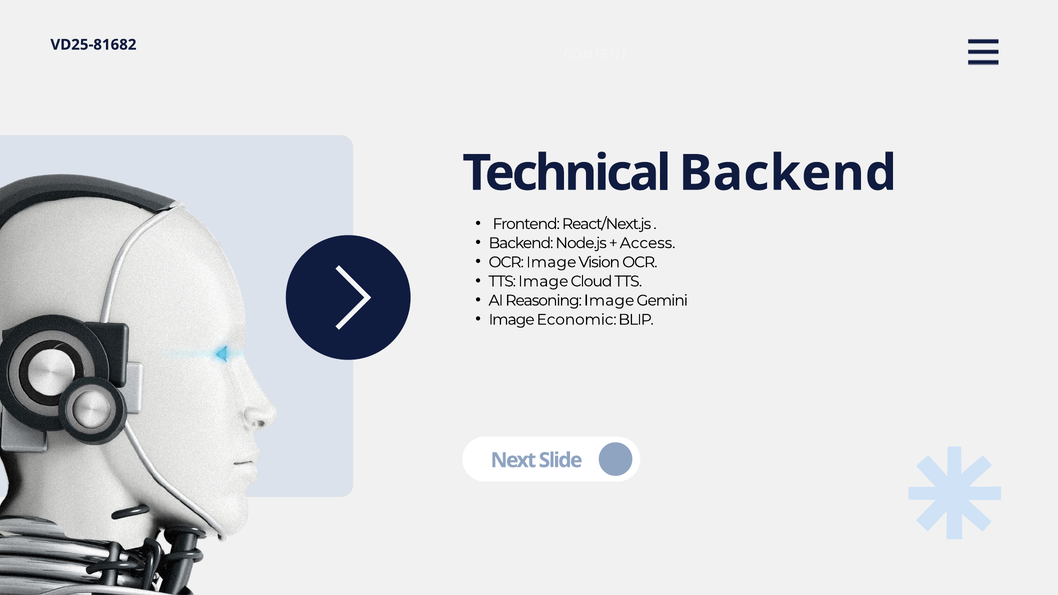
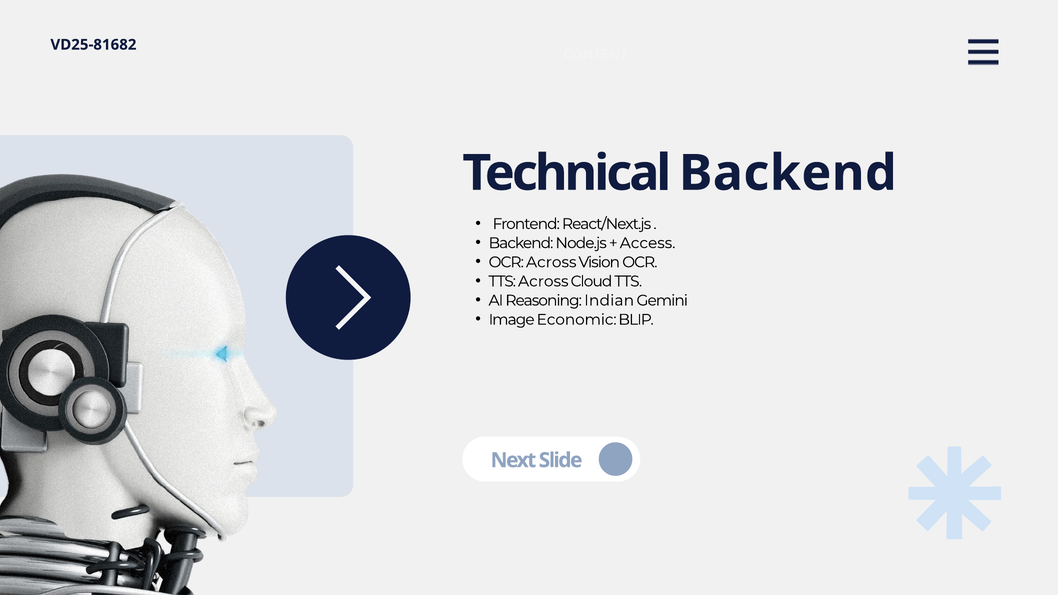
OCR Image: Image -> Across
TTS Image: Image -> Across
Reasoning Image: Image -> Indian
